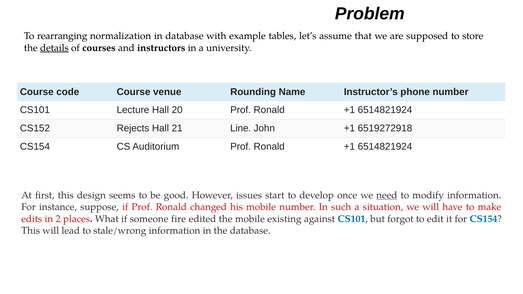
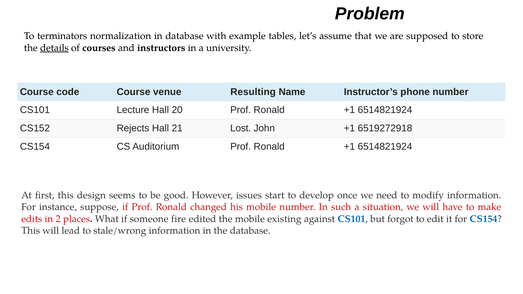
rearranging: rearranging -> terminators
Rounding: Rounding -> Resulting
Line: Line -> Lost
need underline: present -> none
